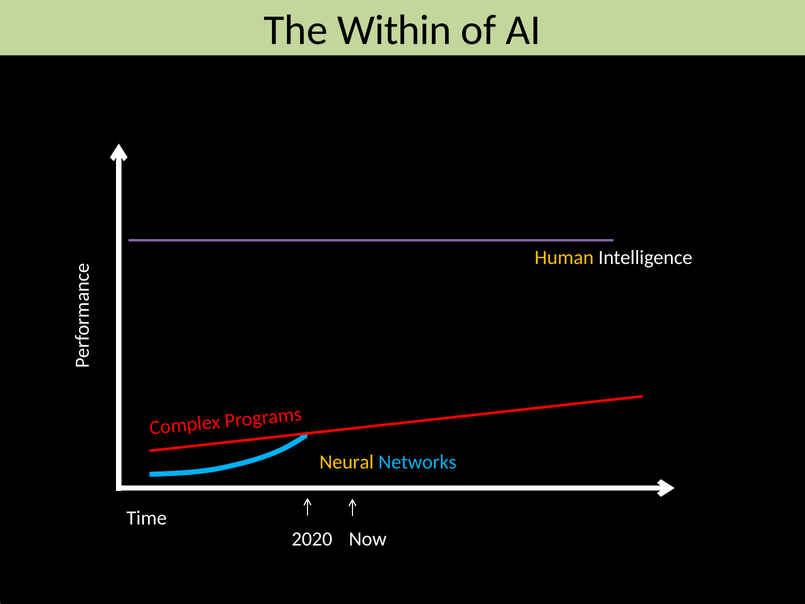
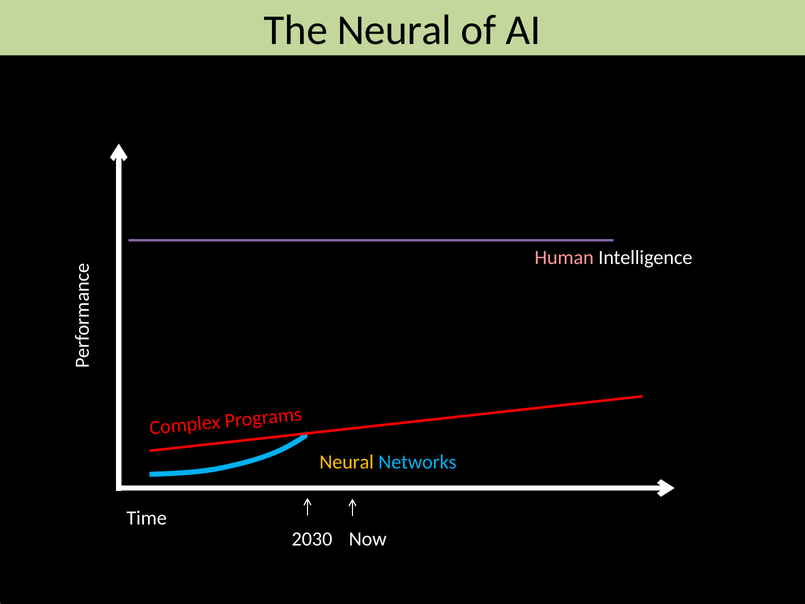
The Within: Within -> Neural
Human colour: yellow -> pink
2020: 2020 -> 2030
